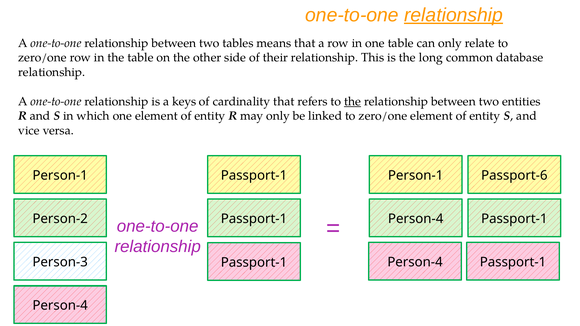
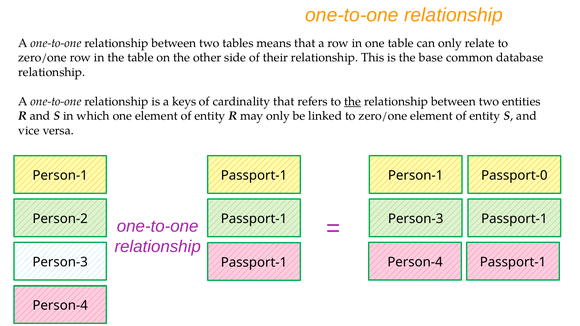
relationship at (454, 15) underline: present -> none
long: long -> base
Passport-6: Passport-6 -> Passport-0
Person-2 Passport-1 Person-4: Person-4 -> Person-3
